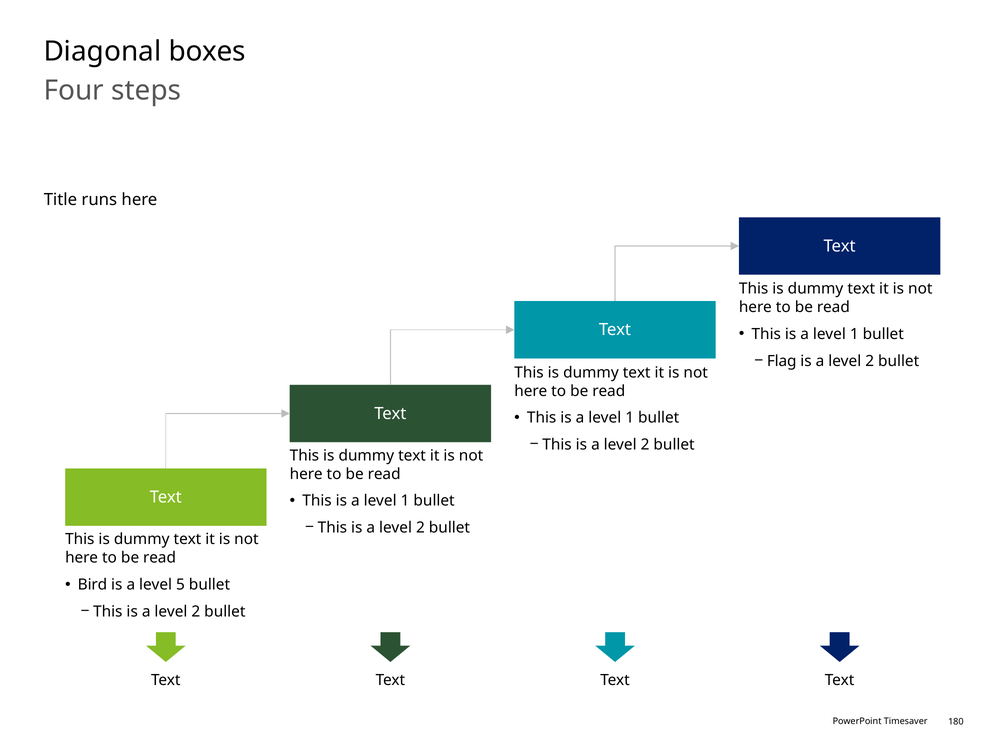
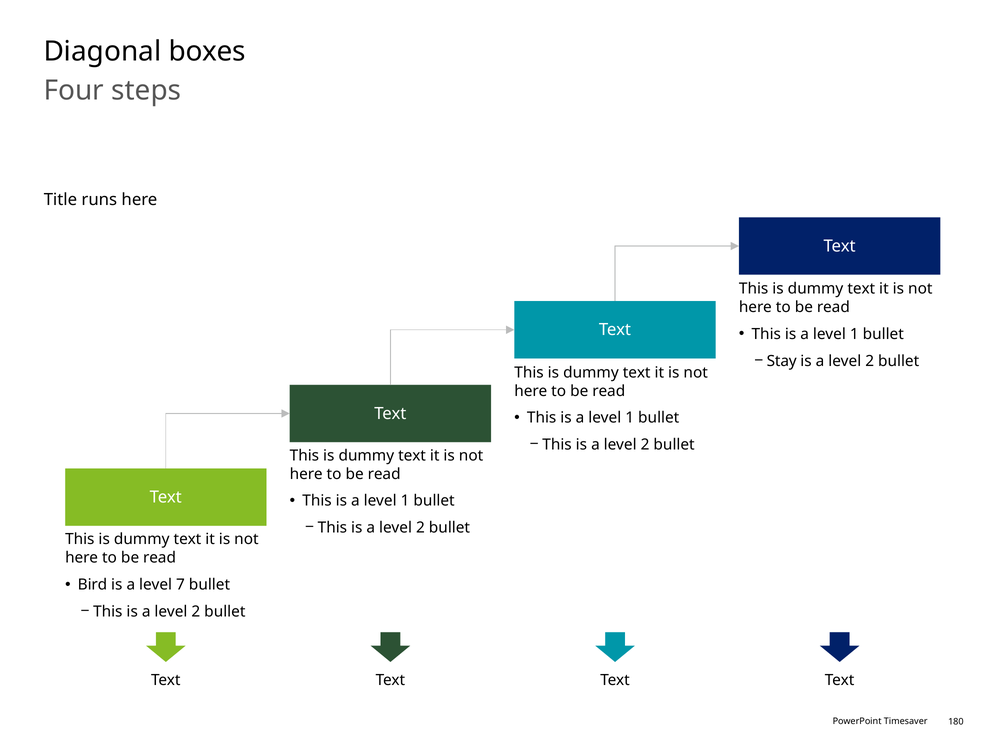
Flag: Flag -> Stay
5: 5 -> 7
